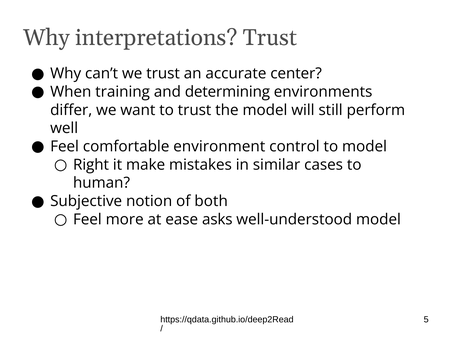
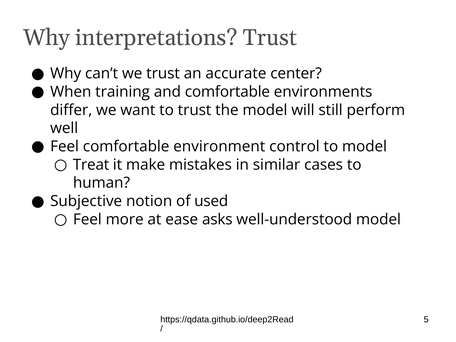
and determining: determining -> comfortable
Right: Right -> Treat
both: both -> used
